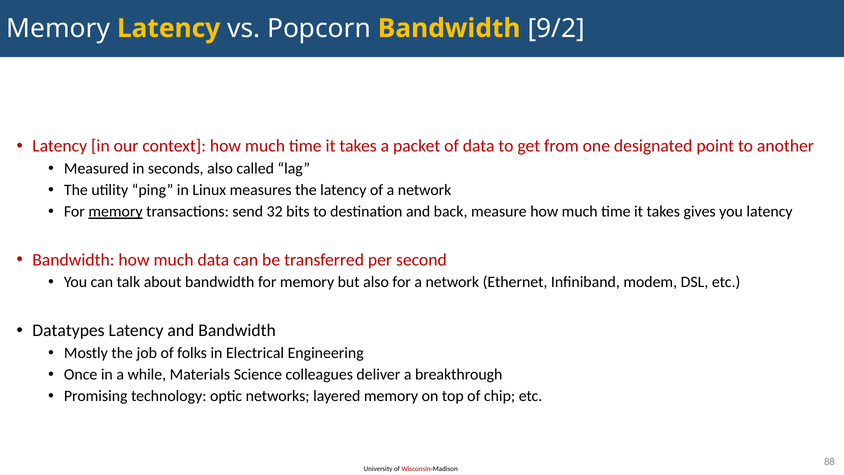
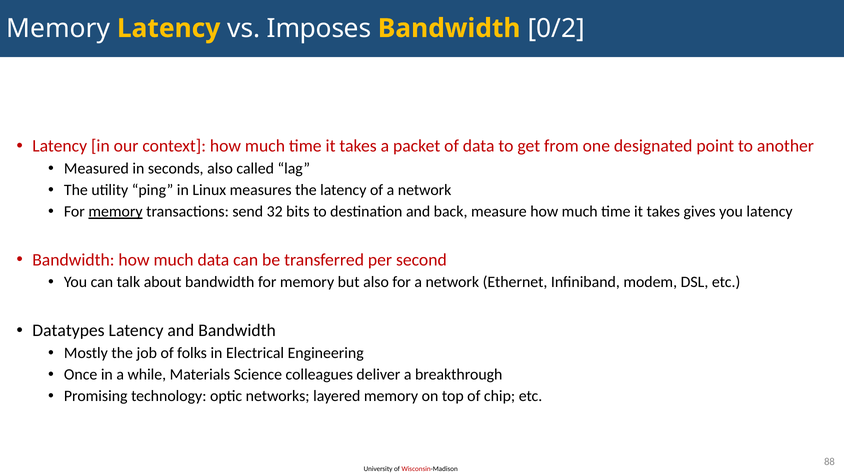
Popcorn: Popcorn -> Imposes
9/2: 9/2 -> 0/2
